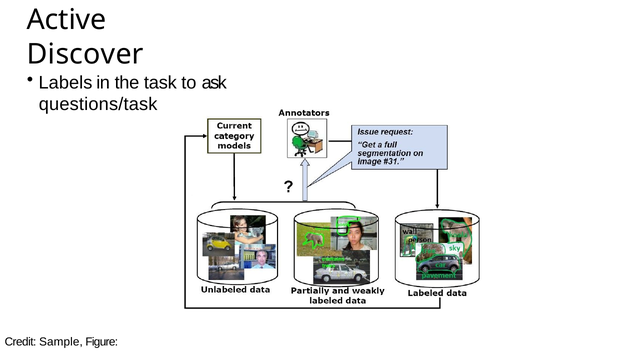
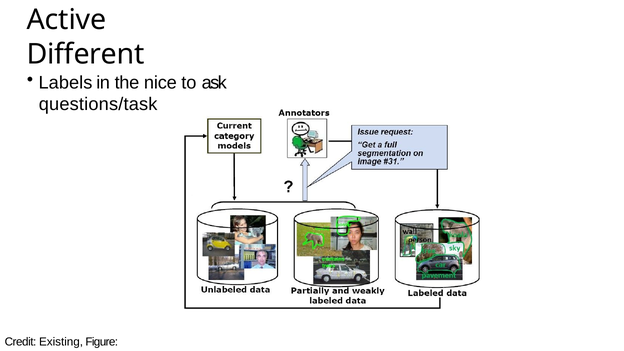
Discover: Discover -> Different
task: task -> nice
Sample: Sample -> Existing
